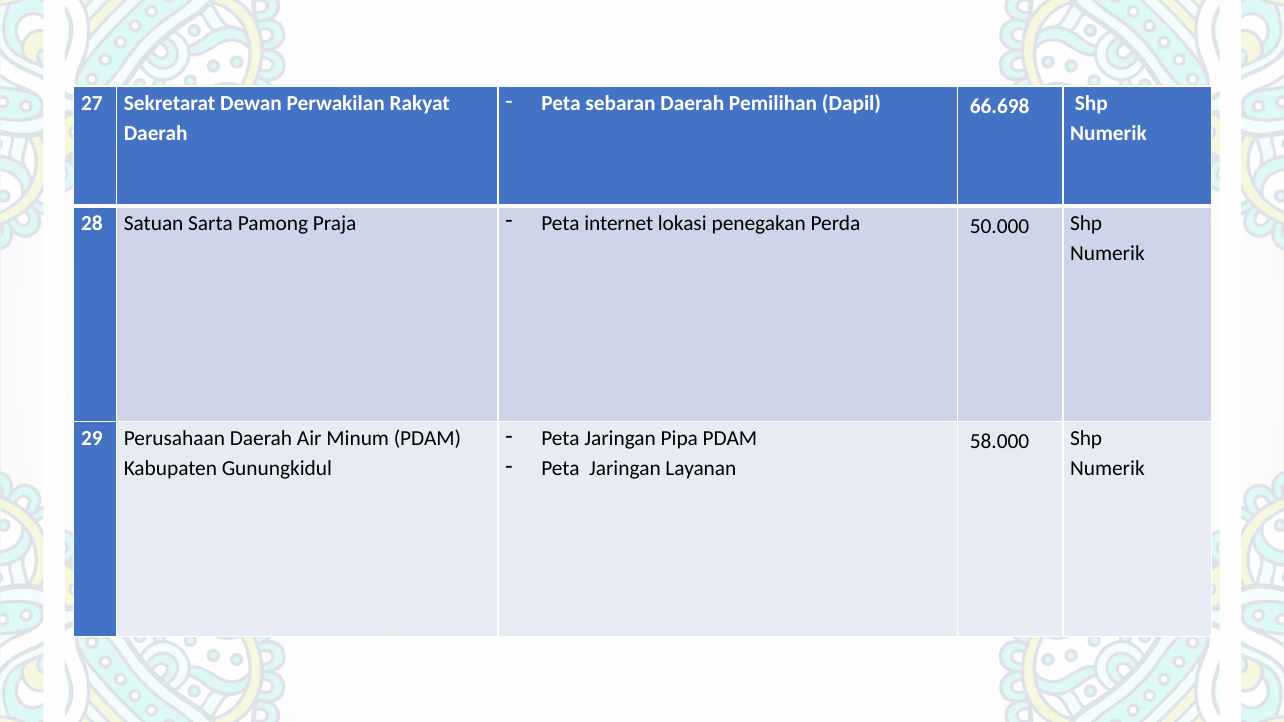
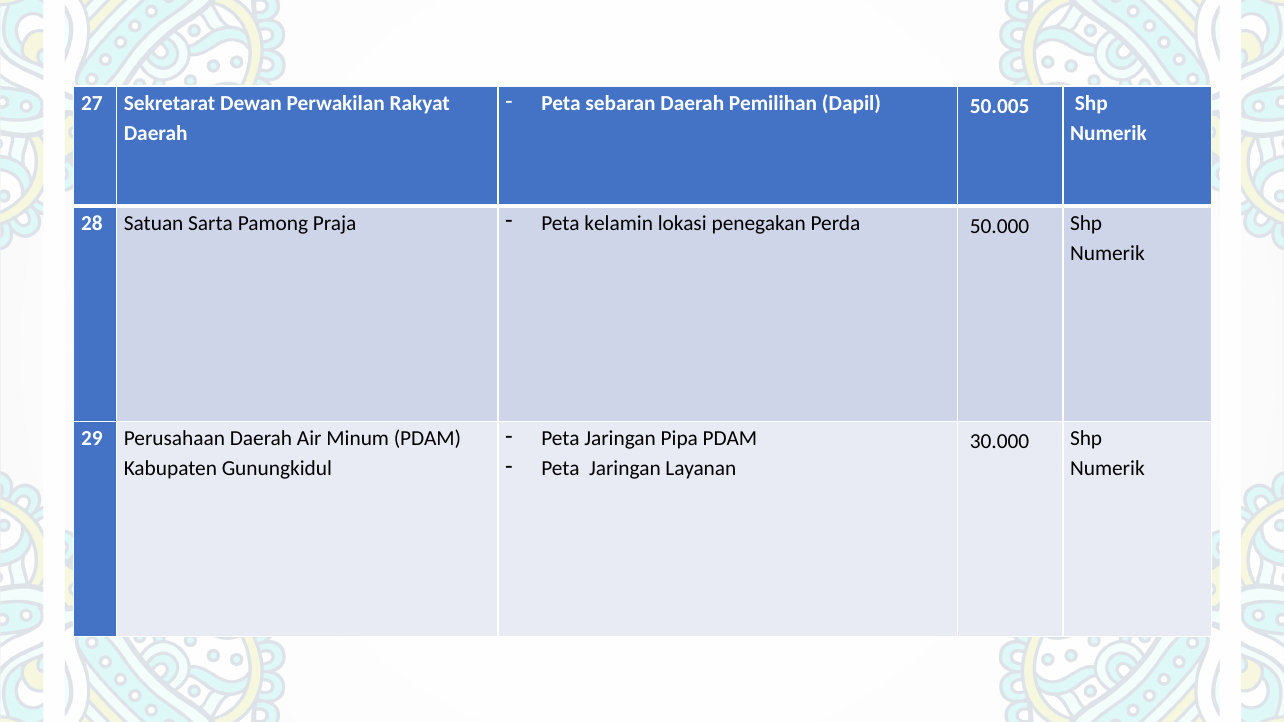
66.698: 66.698 -> 50.005
internet: internet -> kelamin
58.000: 58.000 -> 30.000
